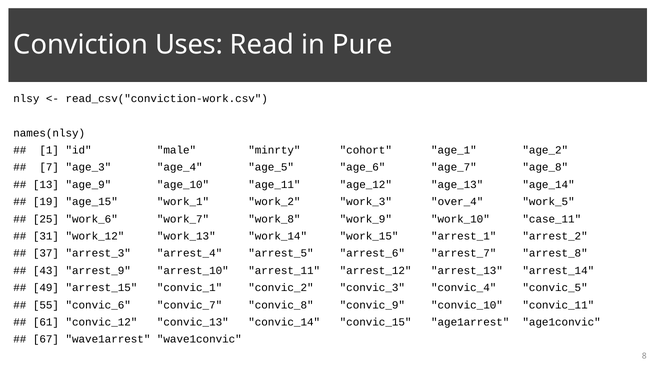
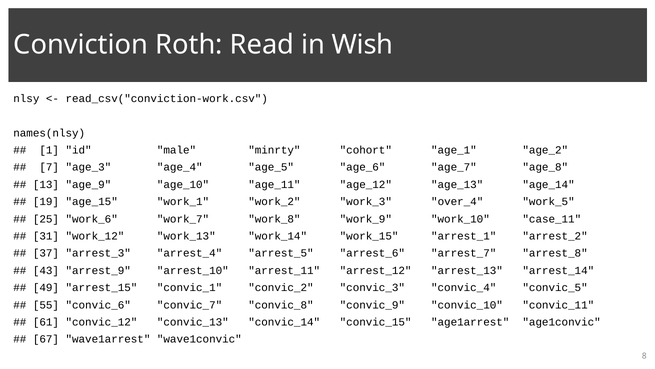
Uses: Uses -> Roth
Pure: Pure -> Wish
